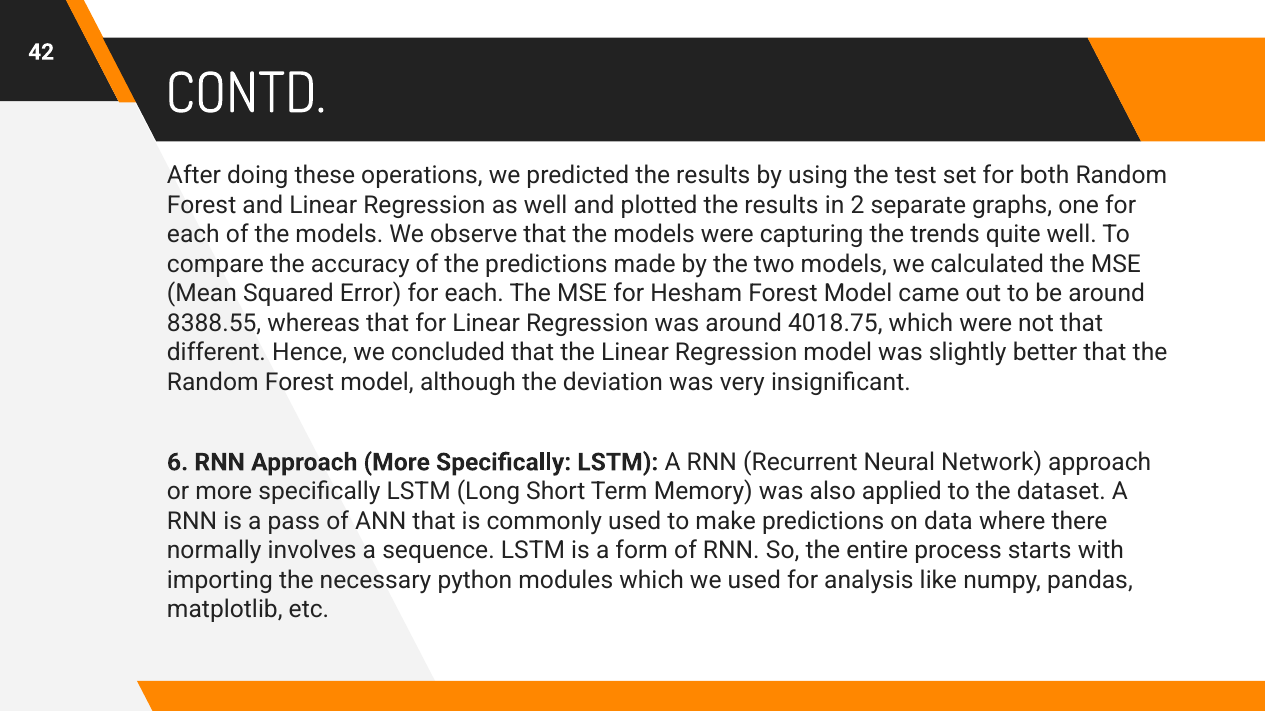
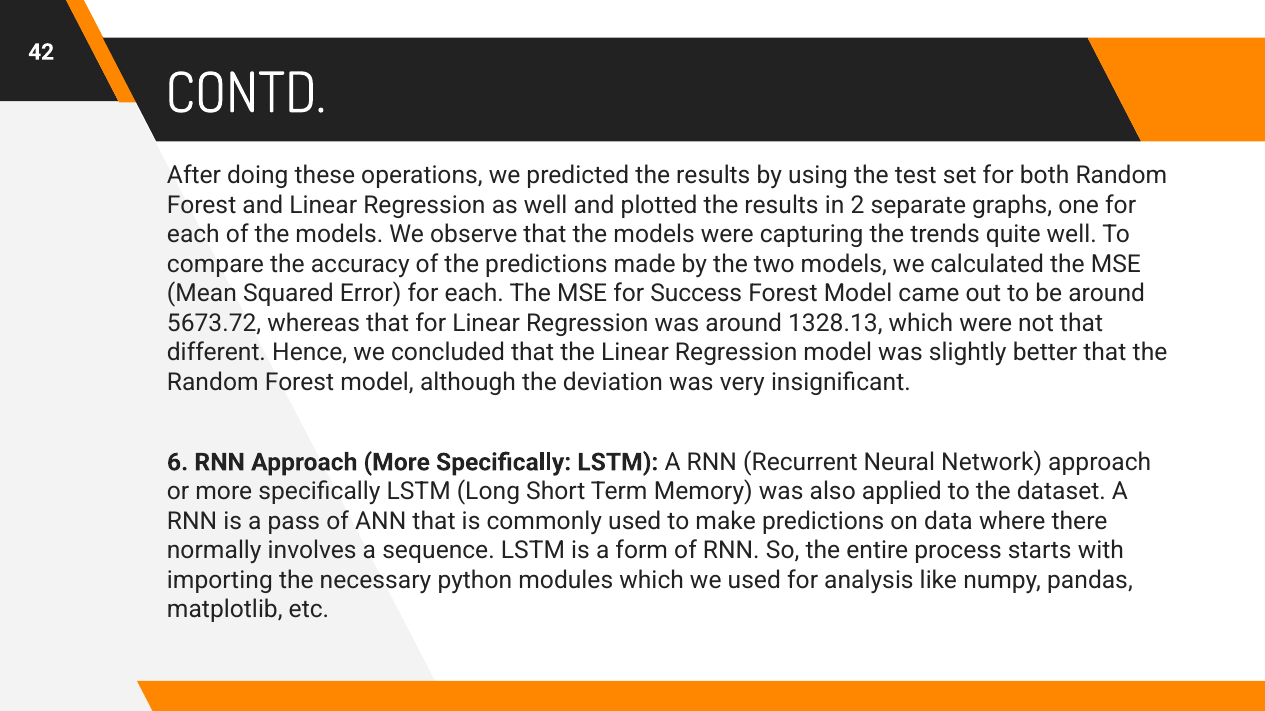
Hesham: Hesham -> Success
8388.55: 8388.55 -> 5673.72
4018.75: 4018.75 -> 1328.13
